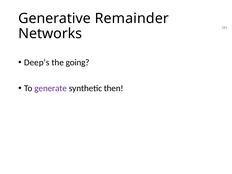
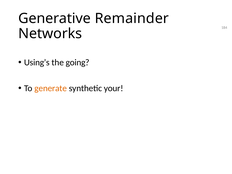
Deep’s: Deep’s -> Using’s
generate colour: purple -> orange
then: then -> your
